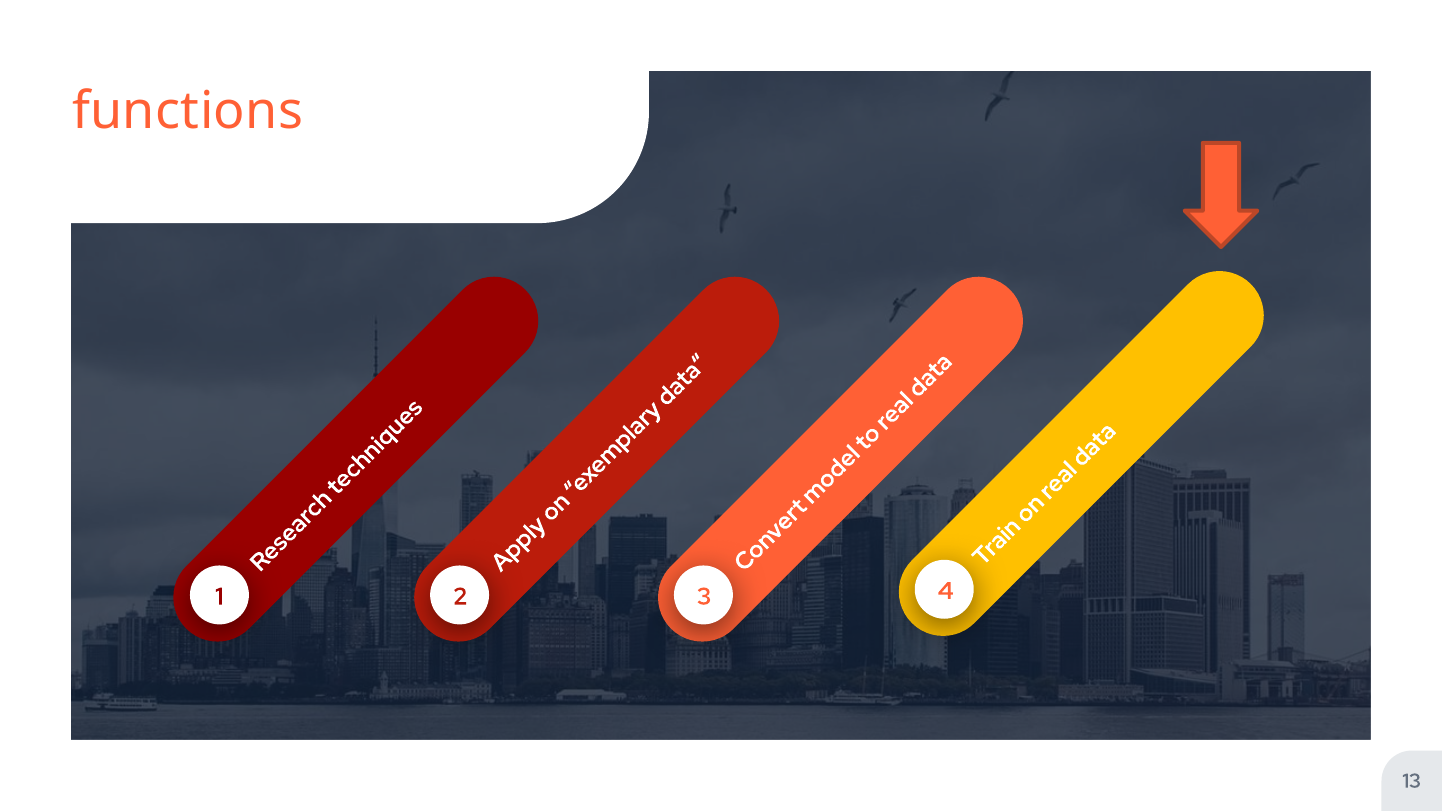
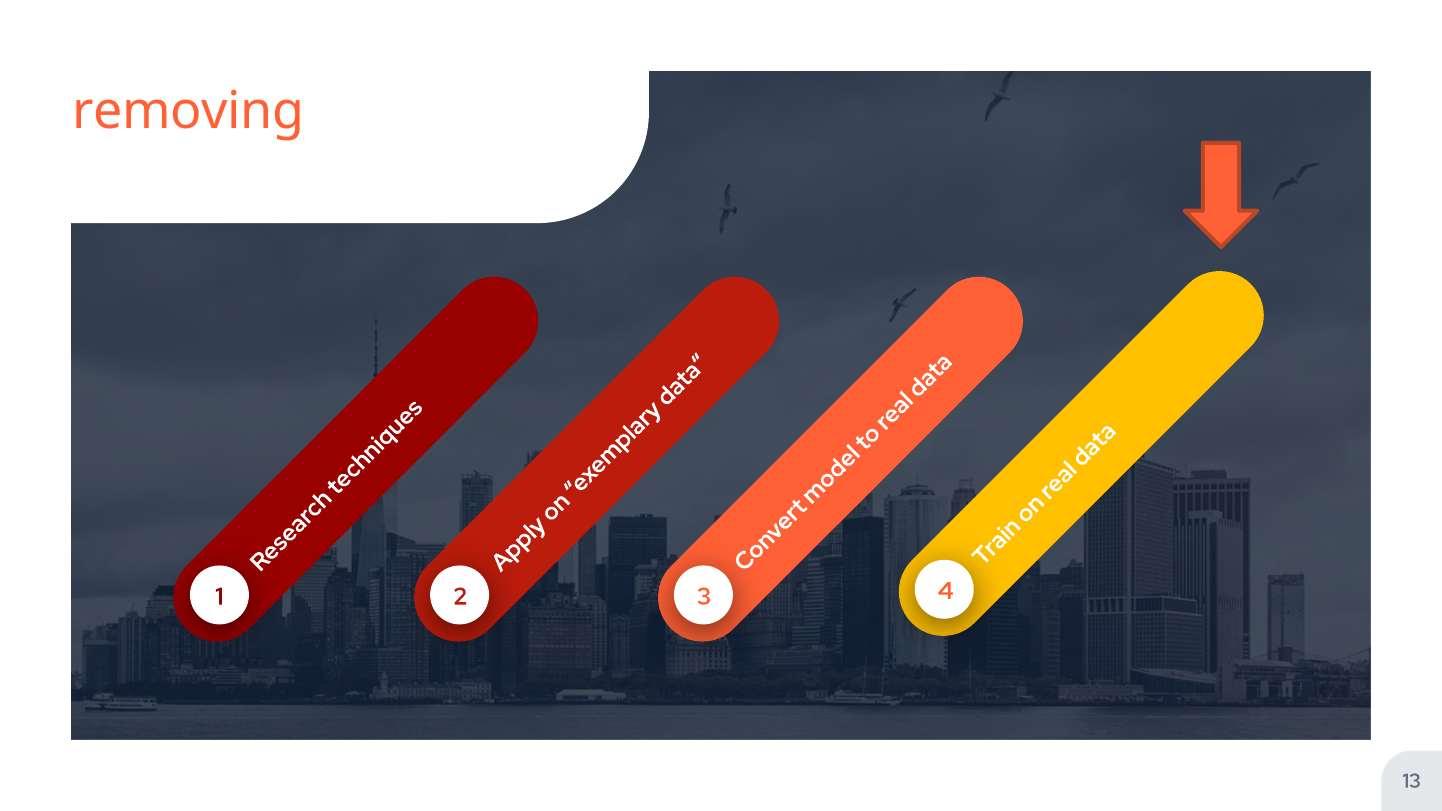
functions: functions -> removing
